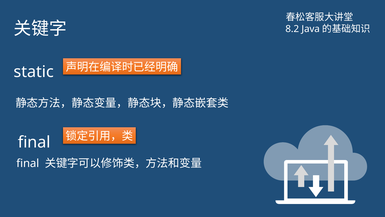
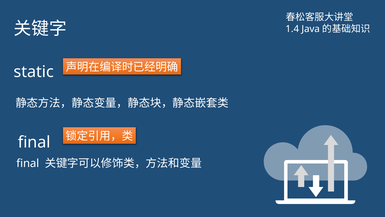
8.2: 8.2 -> 1.4
